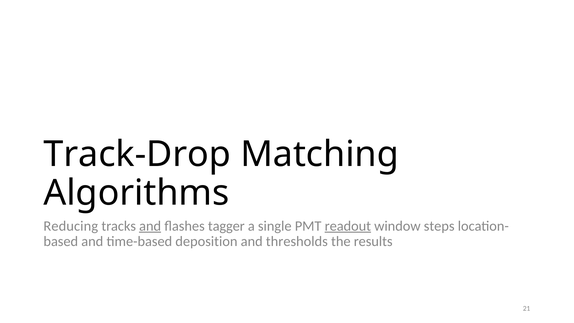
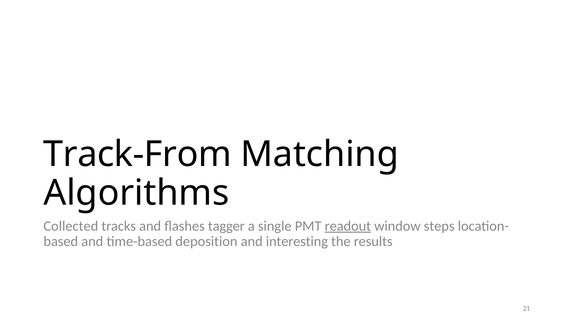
Track-Drop: Track-Drop -> Track-From
Reducing: Reducing -> Collected
and at (150, 226) underline: present -> none
thresholds: thresholds -> interesting
